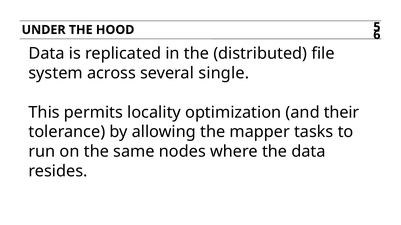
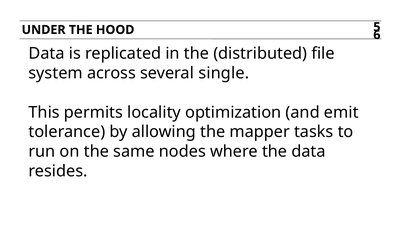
their: their -> emit
